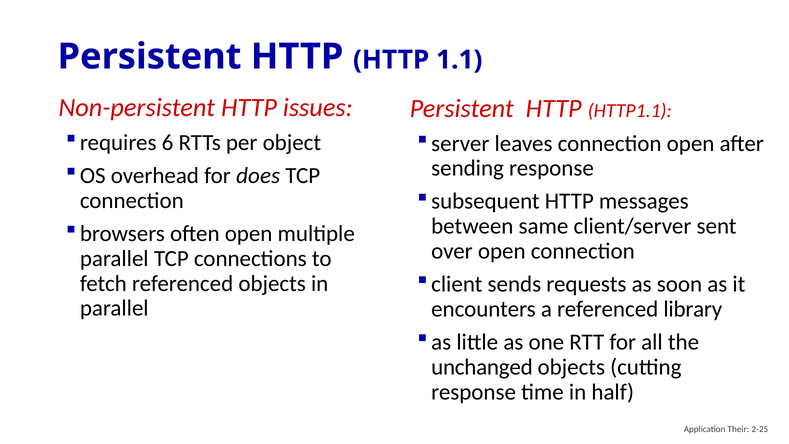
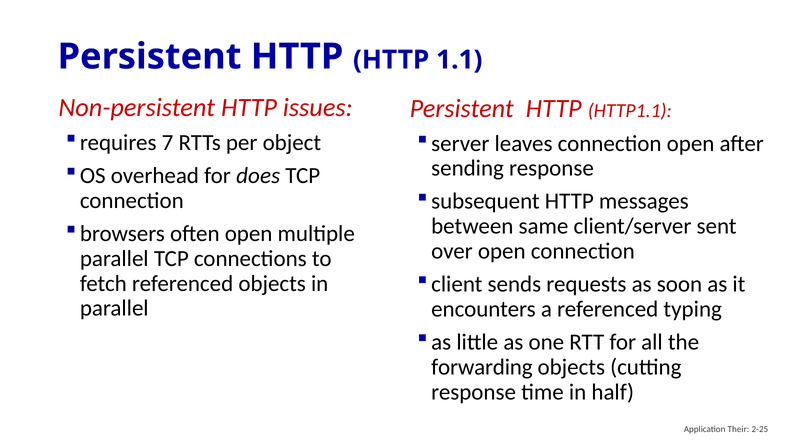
6: 6 -> 7
library: library -> typing
unchanged: unchanged -> forwarding
